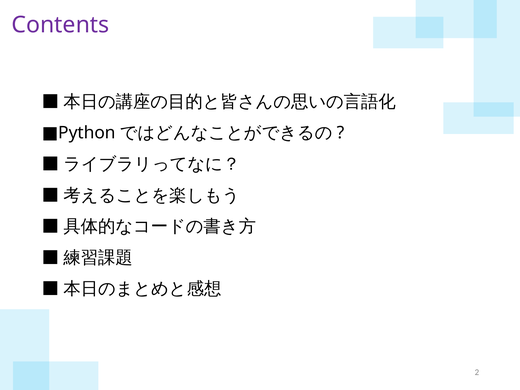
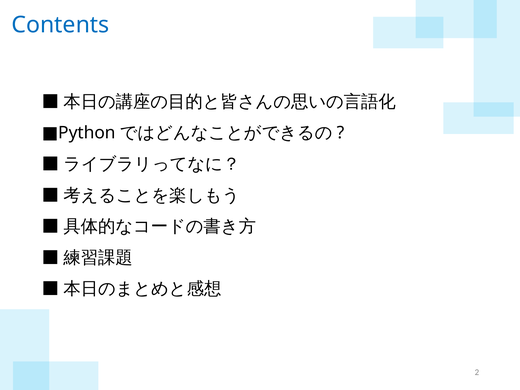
Contents colour: purple -> blue
